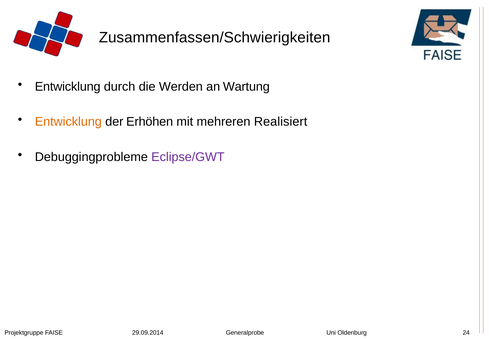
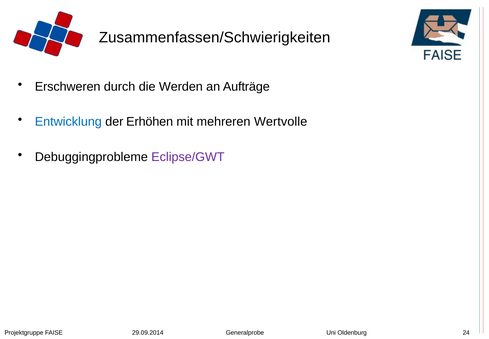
Entwicklung at (68, 87): Entwicklung -> Erschweren
Wartung: Wartung -> Aufträge
Entwicklung at (68, 122) colour: orange -> blue
Realisiert: Realisiert -> Wertvolle
